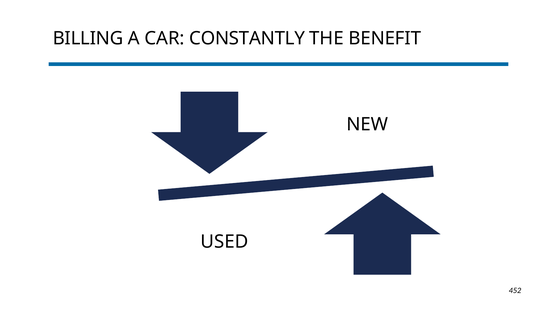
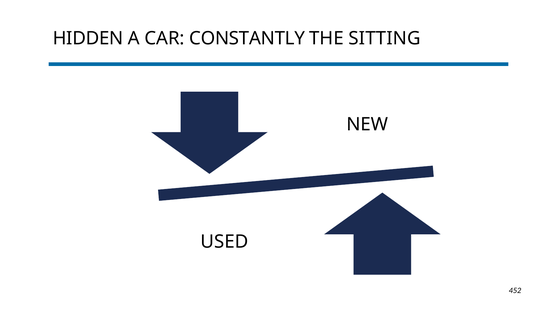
BILLING: BILLING -> HIDDEN
BENEFIT: BENEFIT -> SITTING
